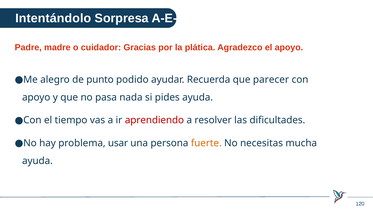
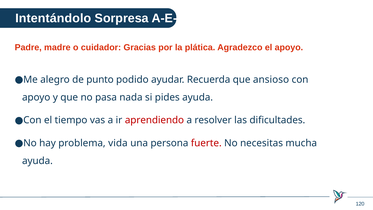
parecer: parecer -> ansioso
usar: usar -> vida
fuerte colour: orange -> red
